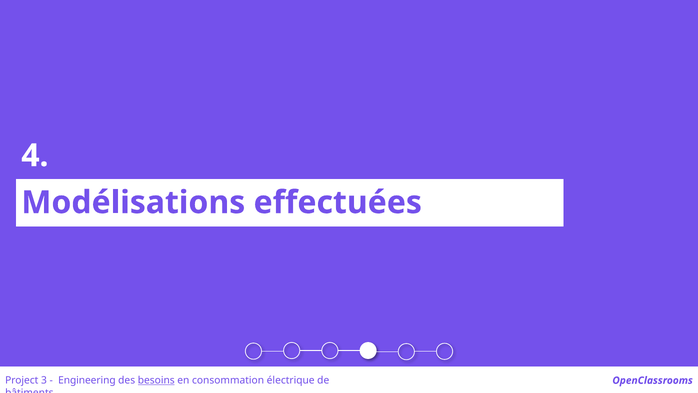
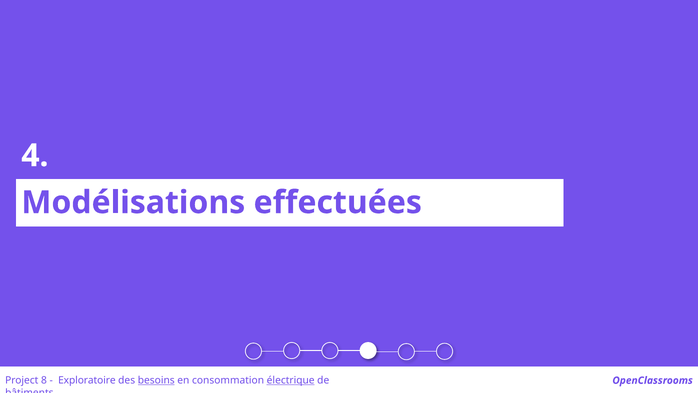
3: 3 -> 8
Engineering: Engineering -> Exploratoire
électrique underline: none -> present
